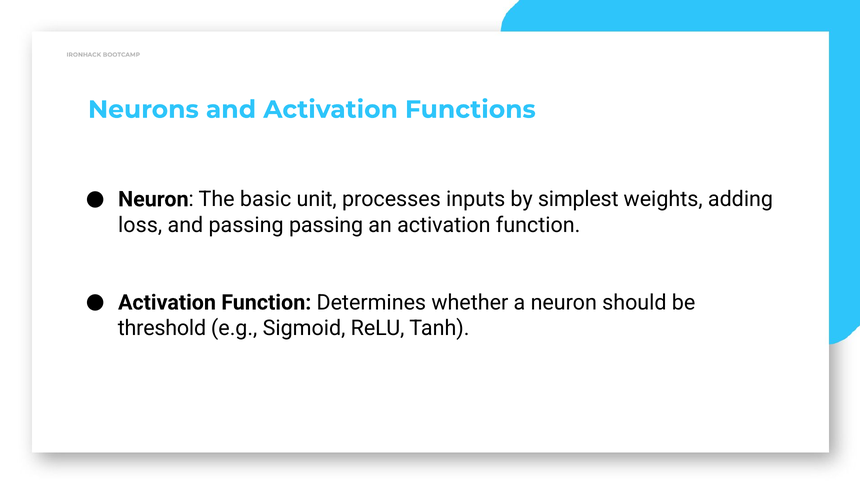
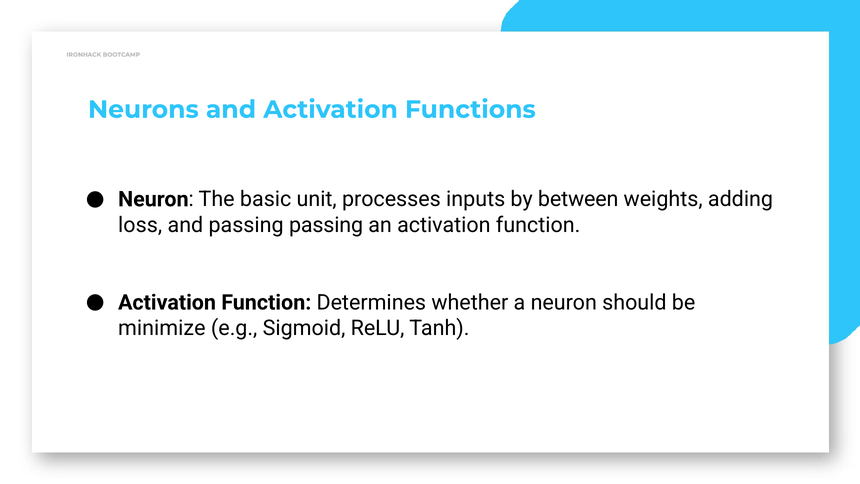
simplest: simplest -> between
threshold: threshold -> minimize
